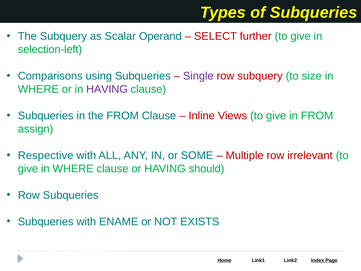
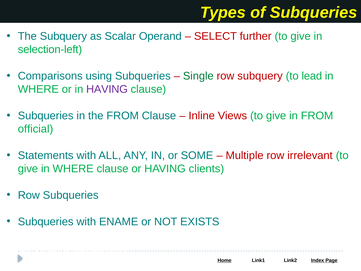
Single colour: purple -> green
size: size -> lead
assign: assign -> official
Respective: Respective -> Statements
should: should -> clients
